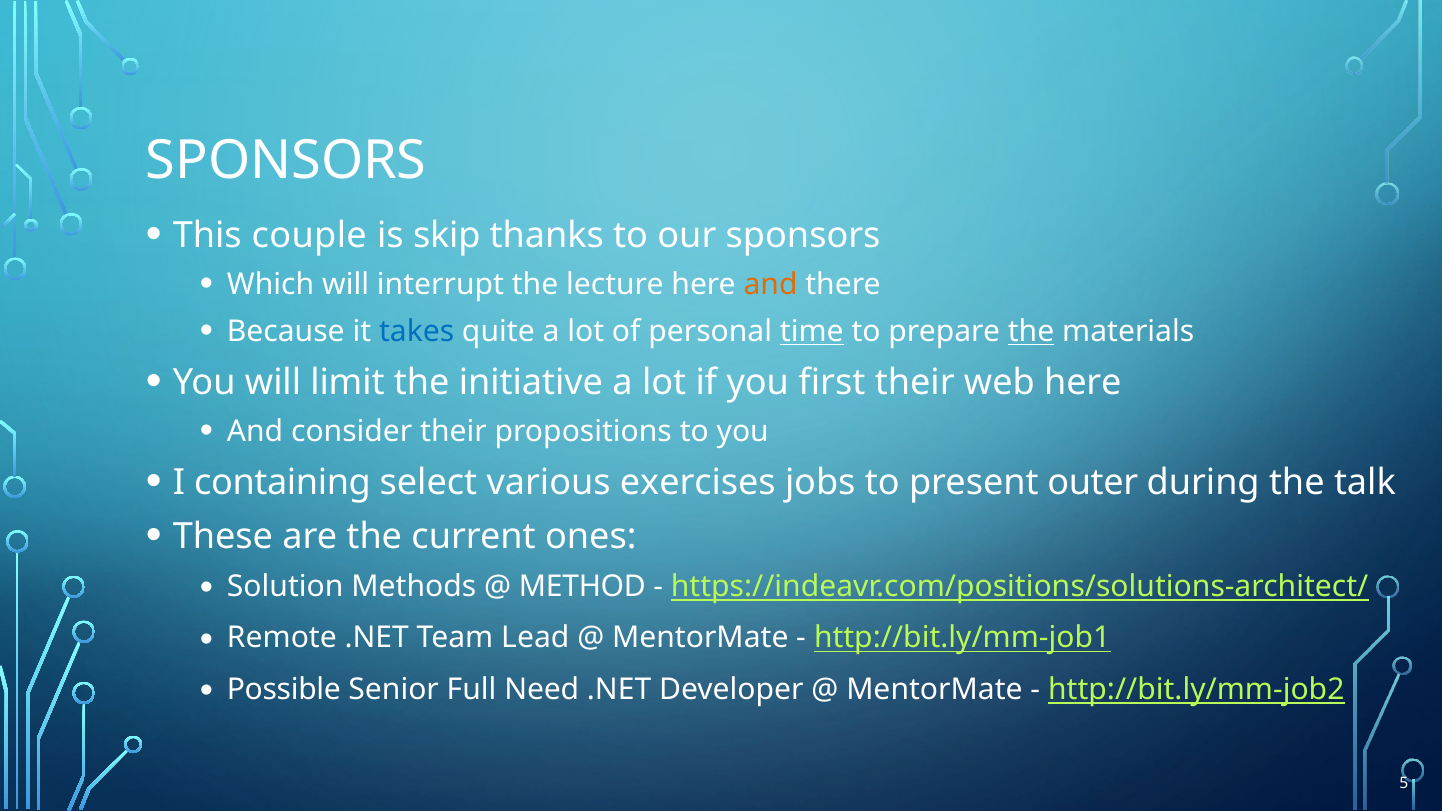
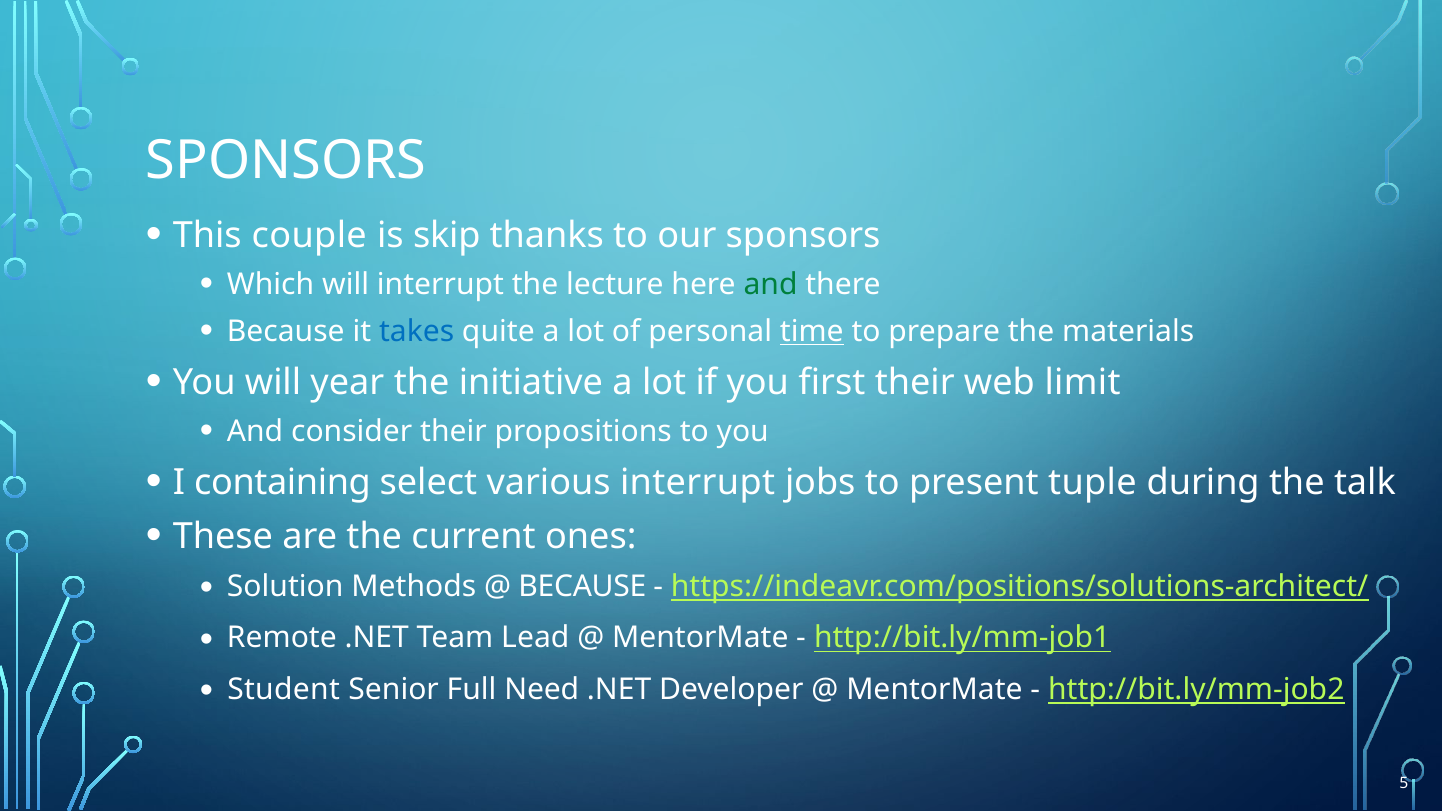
and at (771, 285) colour: orange -> green
the at (1031, 332) underline: present -> none
limit: limit -> year
web here: here -> limit
various exercises: exercises -> interrupt
outer: outer -> tuple
METHOD at (582, 586): METHOD -> BECAUSE
Possible: Possible -> Student
